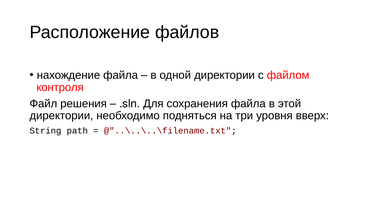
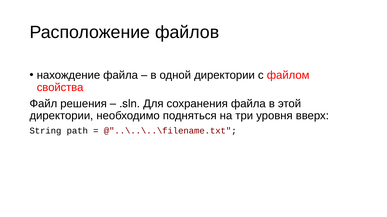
контроля: контроля -> свойства
